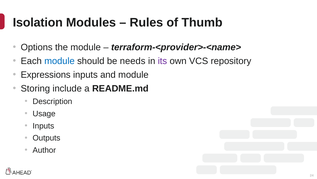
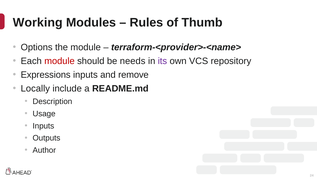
Isolation: Isolation -> Working
module at (59, 61) colour: blue -> red
and module: module -> remove
Storing: Storing -> Locally
